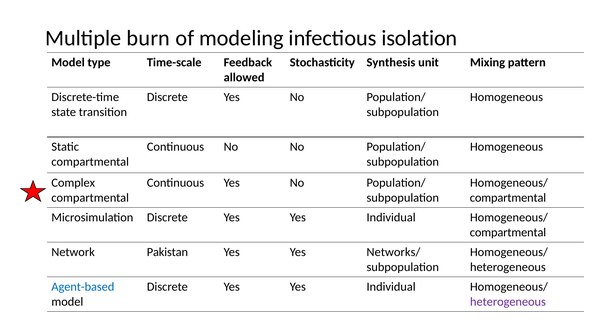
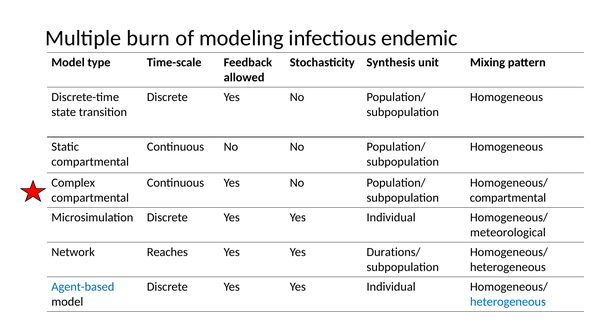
isolation: isolation -> endemic
compartmental at (508, 233): compartmental -> meteorological
Pakistan: Pakistan -> Reaches
Networks/: Networks/ -> Durations/
heterogeneous at (508, 302) colour: purple -> blue
